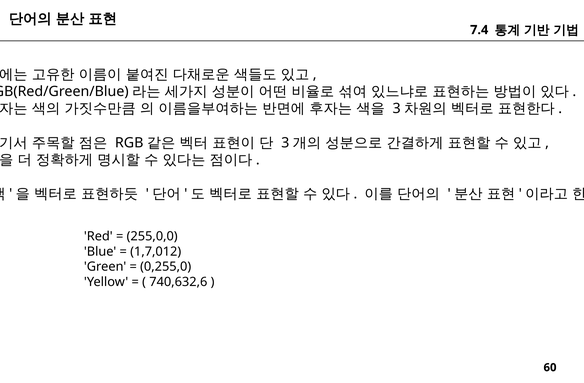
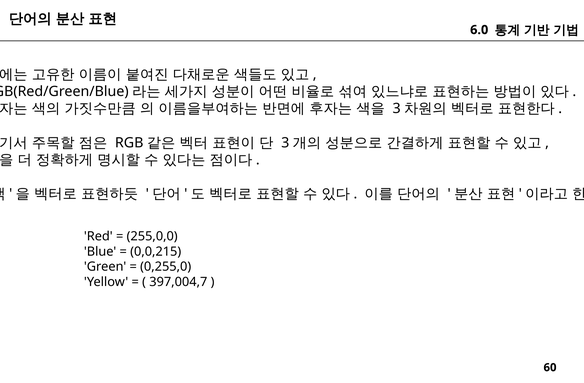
7.4: 7.4 -> 6.0
1,7,012: 1,7,012 -> 0,0,215
740,632,6: 740,632,6 -> 397,004,7
